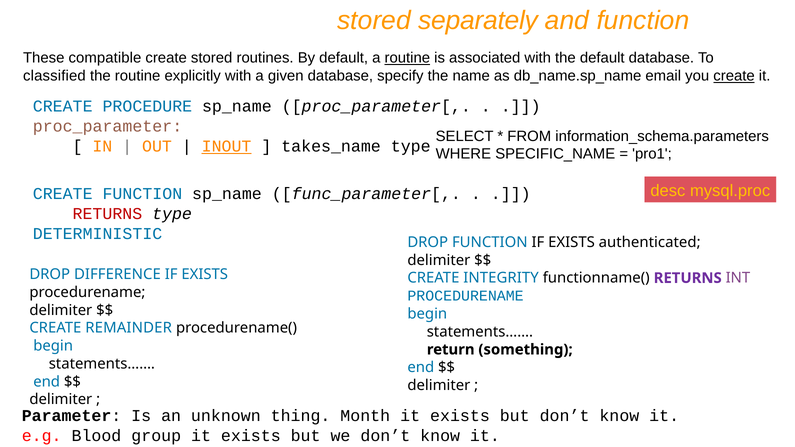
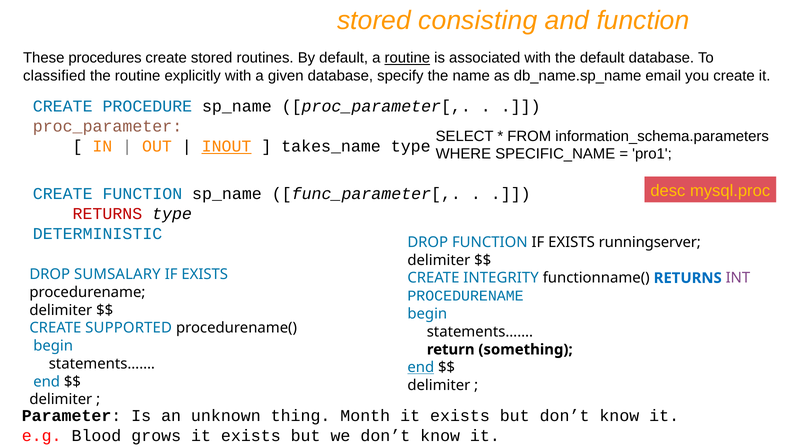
separately: separately -> consisting
compatible: compatible -> procedures
create at (734, 76) underline: present -> none
authenticated: authenticated -> runningserver
DIFFERENCE: DIFFERENCE -> SUMSALARY
RETURNS at (688, 278) colour: purple -> blue
REMAINDER: REMAINDER -> SUPPORTED
end at (421, 368) underline: none -> present
group: group -> grows
